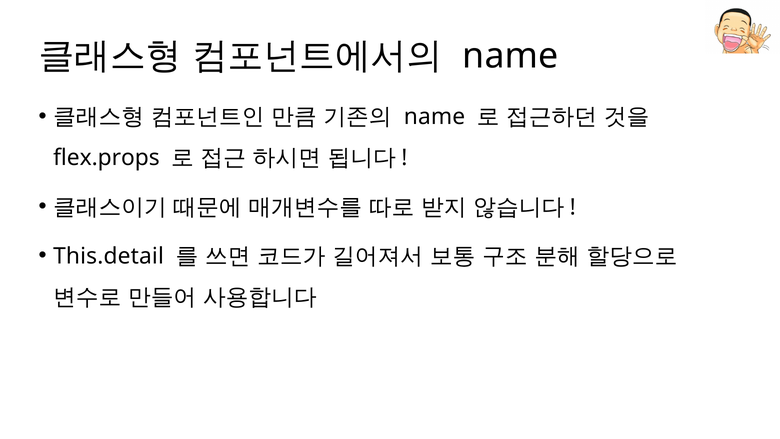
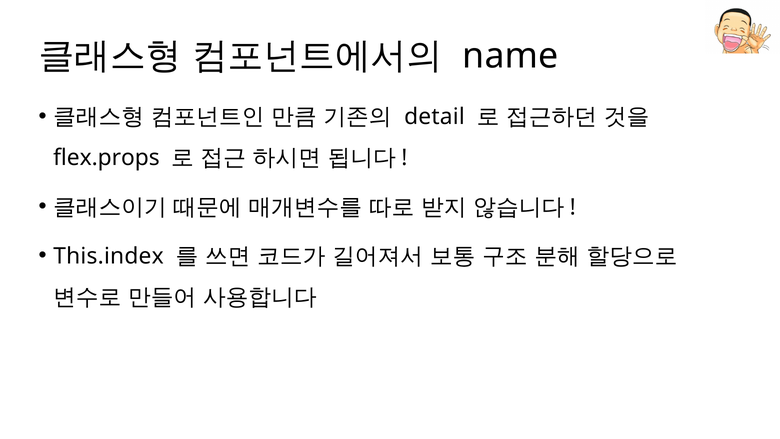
name at (435, 117): name -> detail
This.detail: This.detail -> This.index
